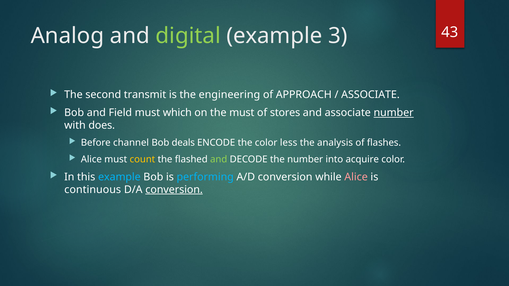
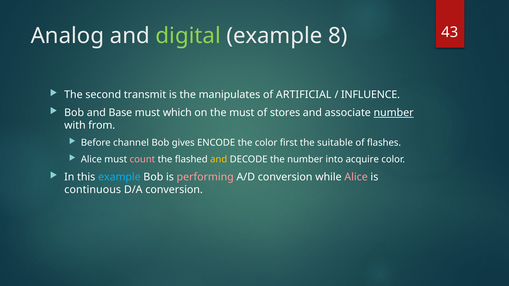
3: 3 -> 8
engineering: engineering -> manipulates
APPROACH: APPROACH -> ARTIFICIAL
ASSOCIATE at (370, 95): ASSOCIATE -> INFLUENCE
Field: Field -> Base
does: does -> from
deals: deals -> gives
less: less -> first
analysis: analysis -> suitable
count colour: yellow -> pink
and at (219, 160) colour: light green -> yellow
performing colour: light blue -> pink
conversion at (174, 190) underline: present -> none
